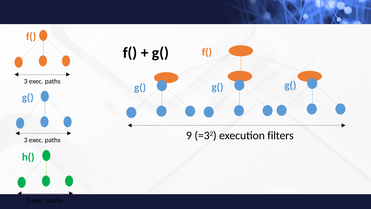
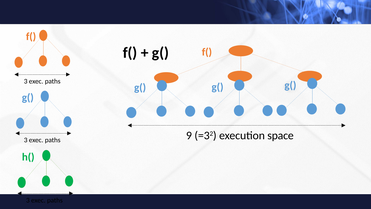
filters: filters -> space
